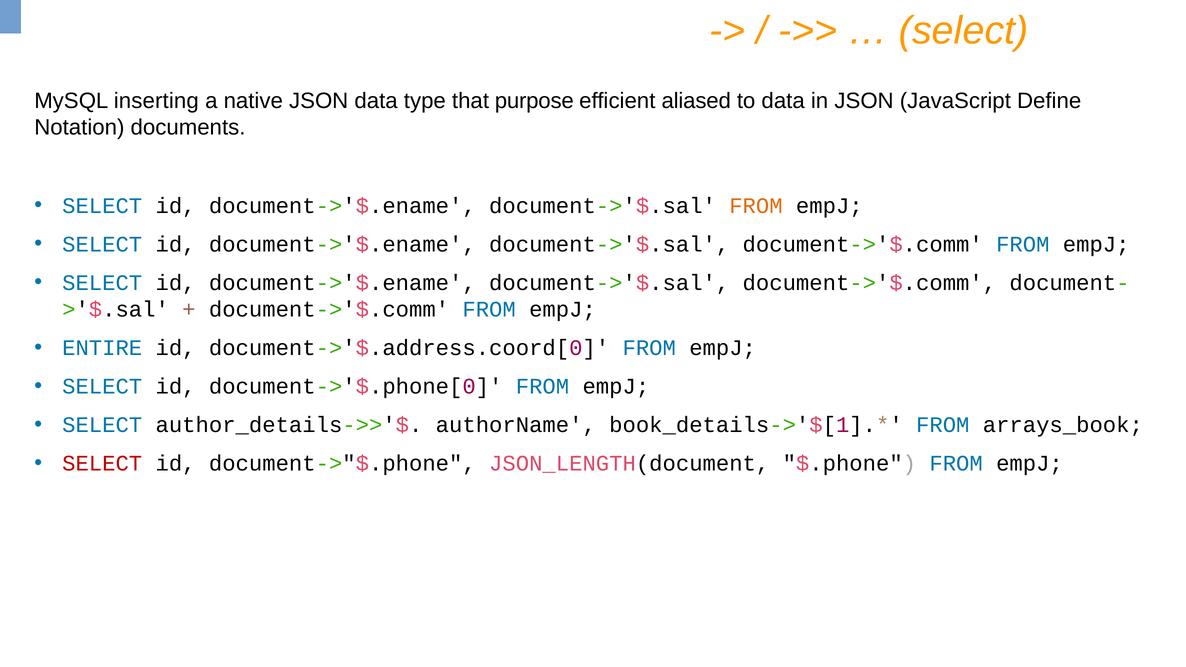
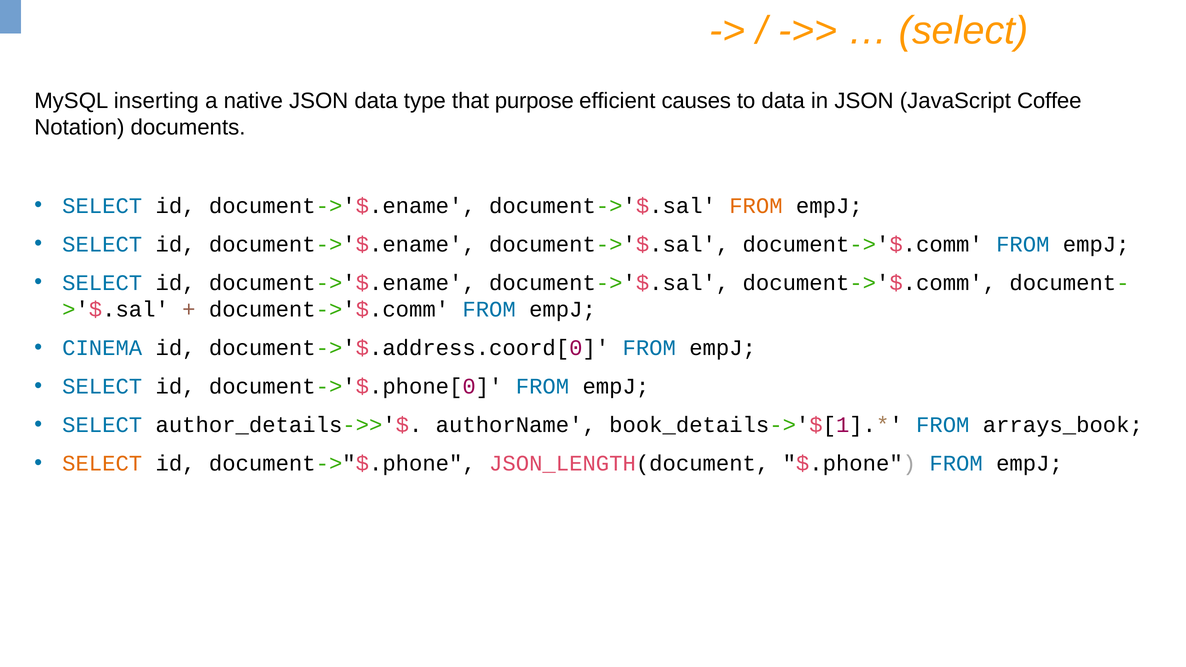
aliased: aliased -> causes
Define: Define -> Coffee
ENTIRE: ENTIRE -> CINEMA
SELECT at (102, 464) colour: red -> orange
